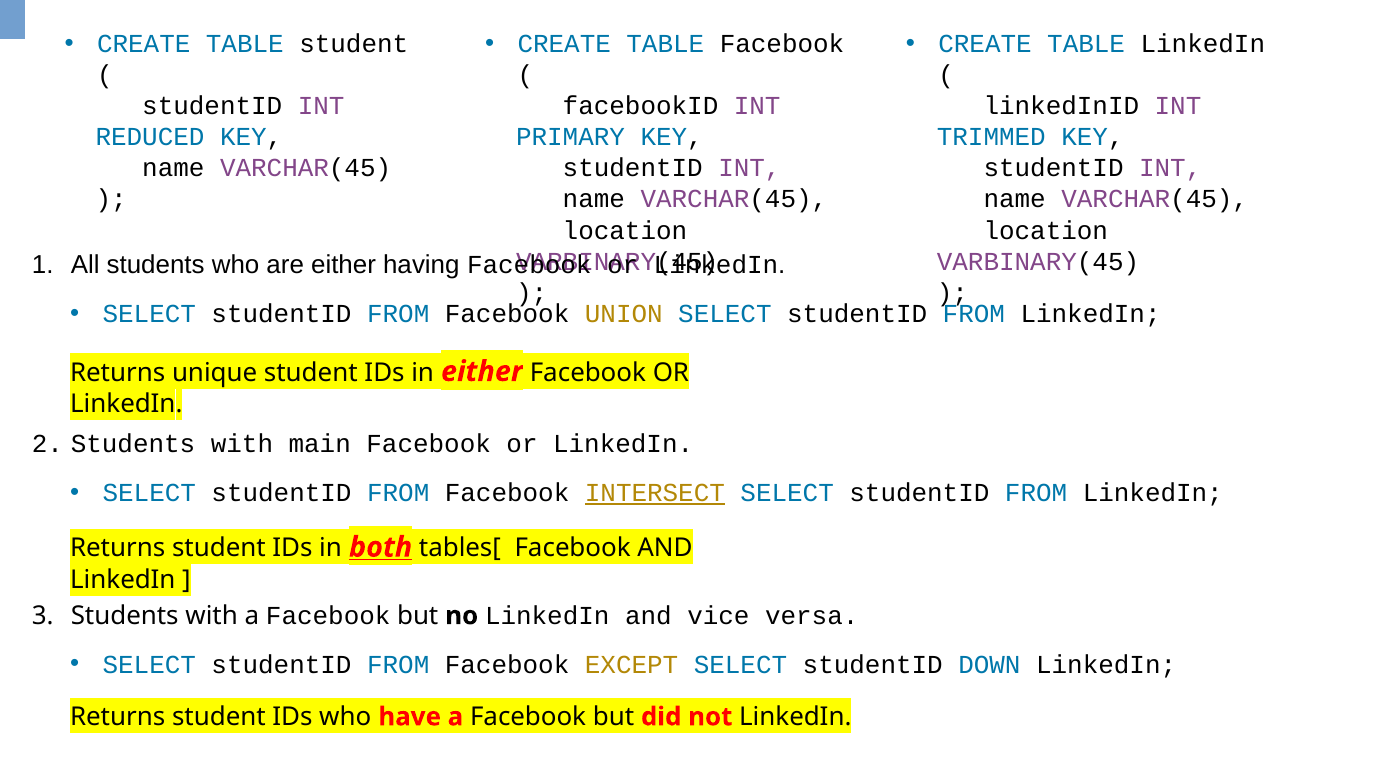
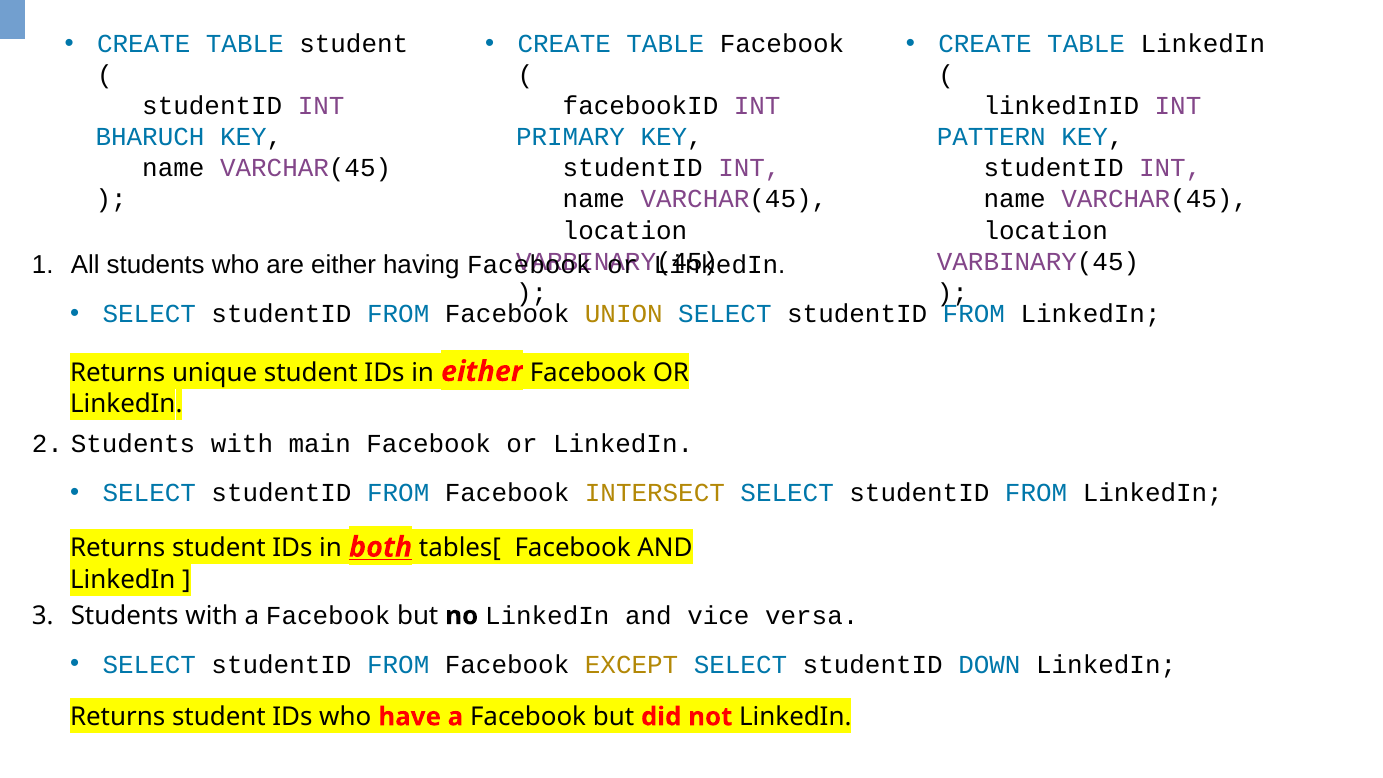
REDUCED: REDUCED -> BHARUCH
TRIMMED: TRIMMED -> PATTERN
INTERSECT underline: present -> none
